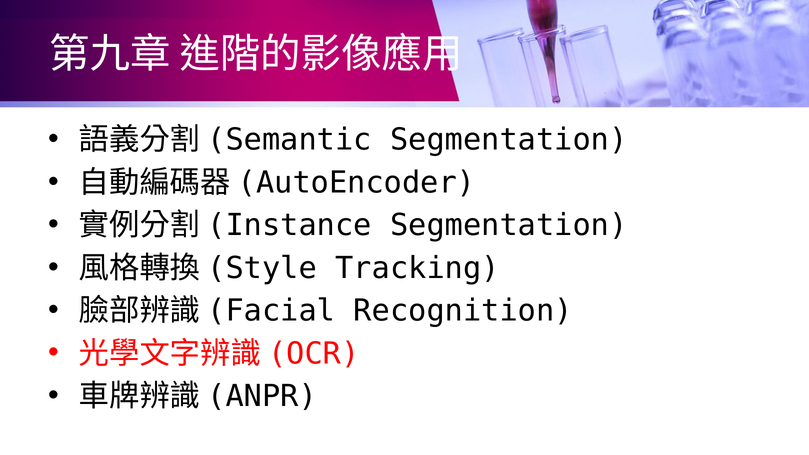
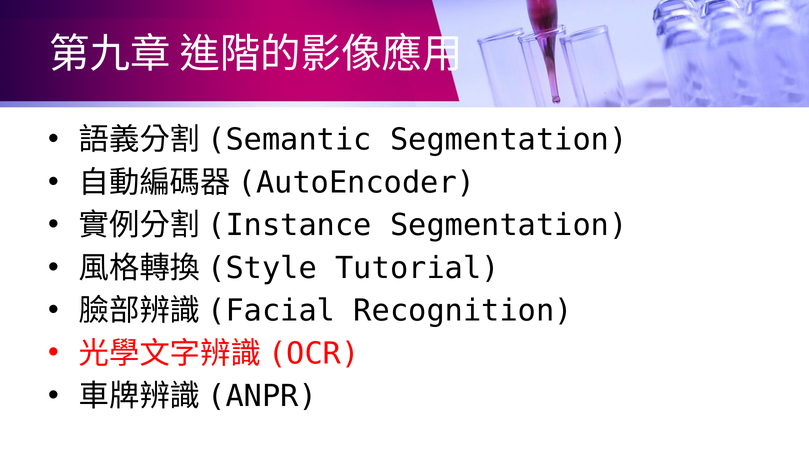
Tracking: Tracking -> Tutorial
